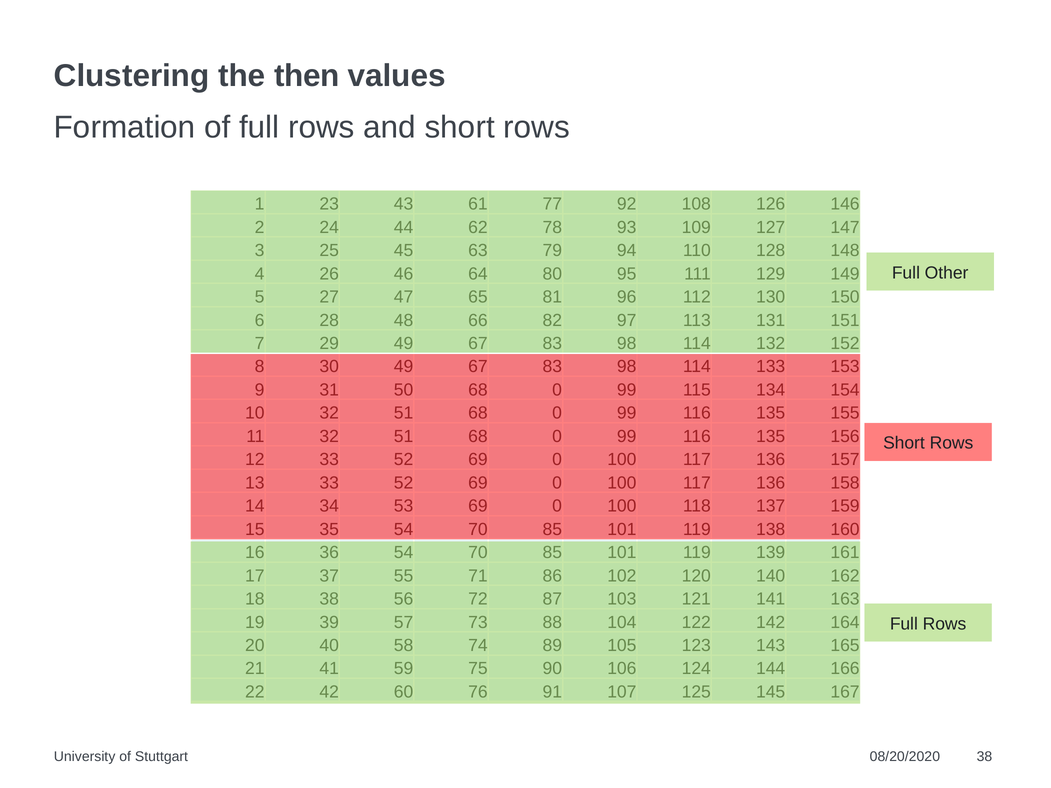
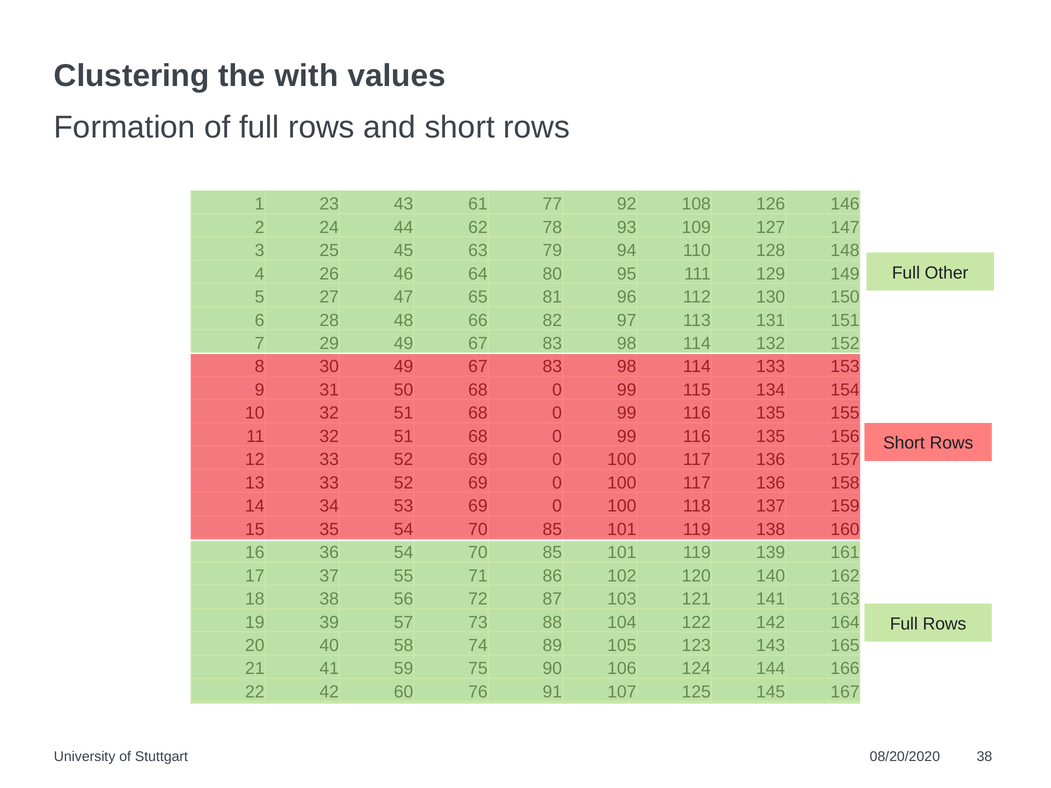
then: then -> with
